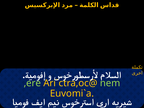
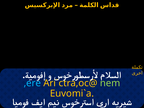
,ere colour: light green -> light blue
